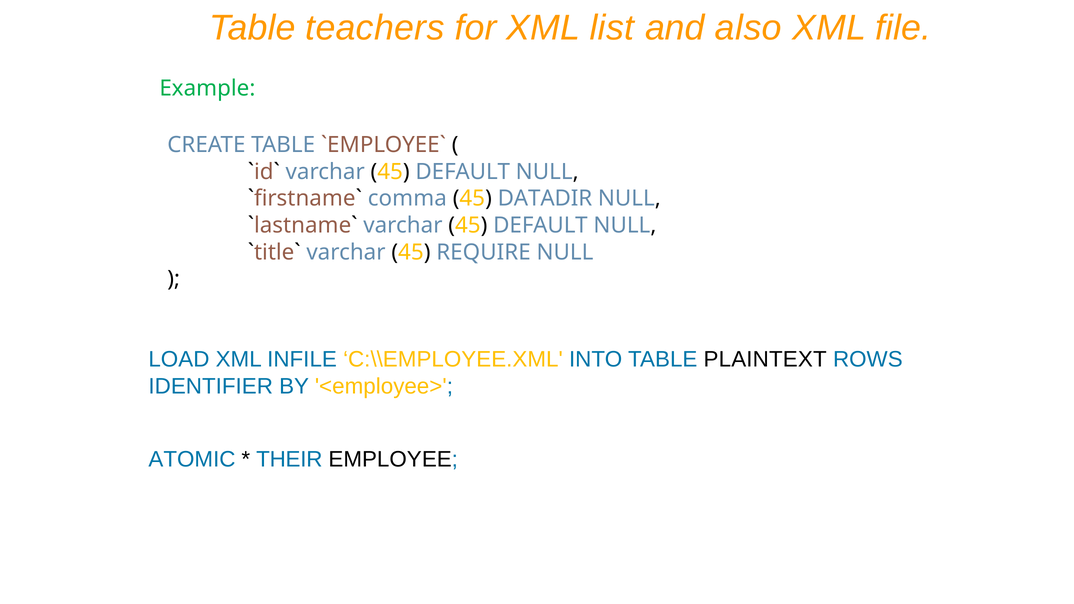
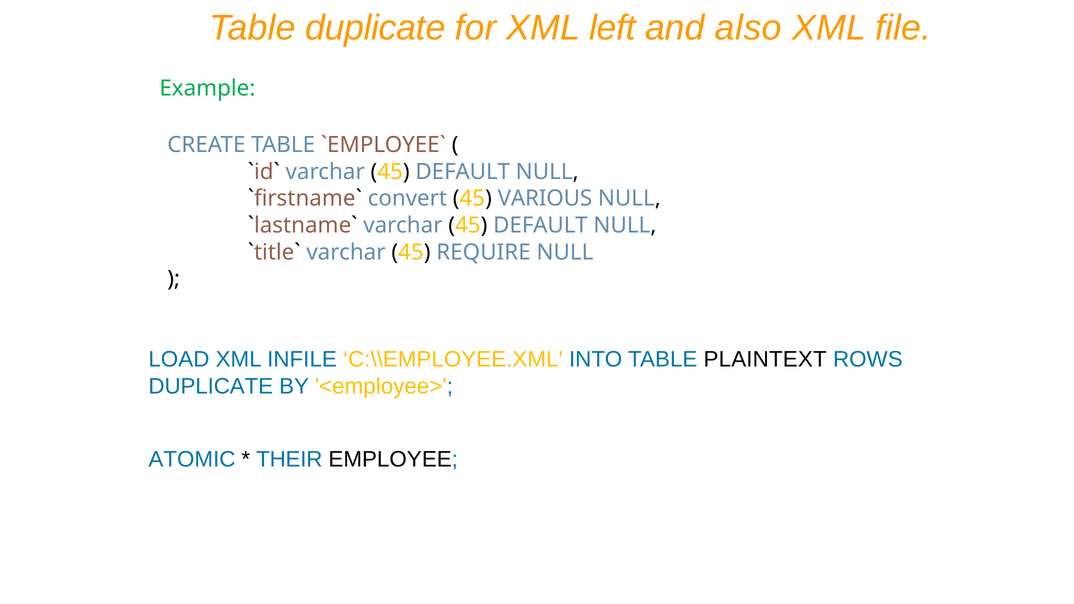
Table teachers: teachers -> duplicate
list: list -> left
comma: comma -> convert
DATADIR: DATADIR -> VARIOUS
IDENTIFIER at (211, 386): IDENTIFIER -> DUPLICATE
